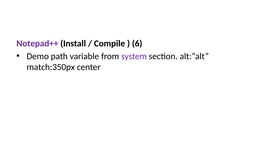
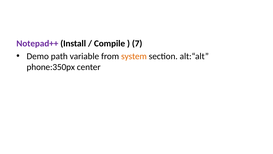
6: 6 -> 7
system colour: purple -> orange
match:350px: match:350px -> phone:350px
